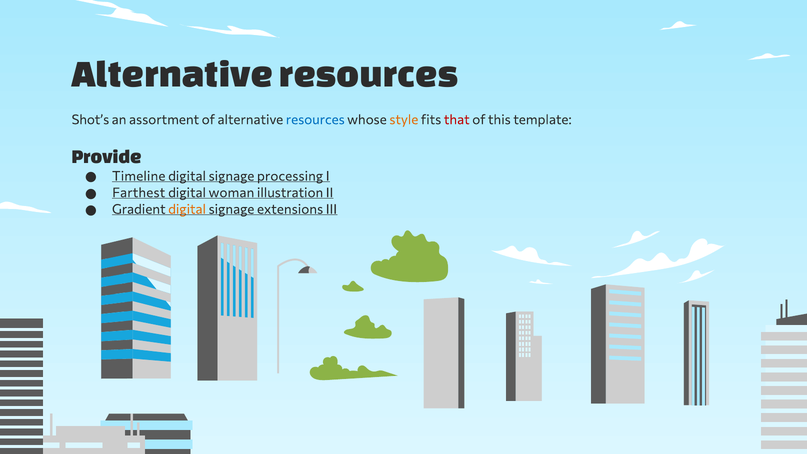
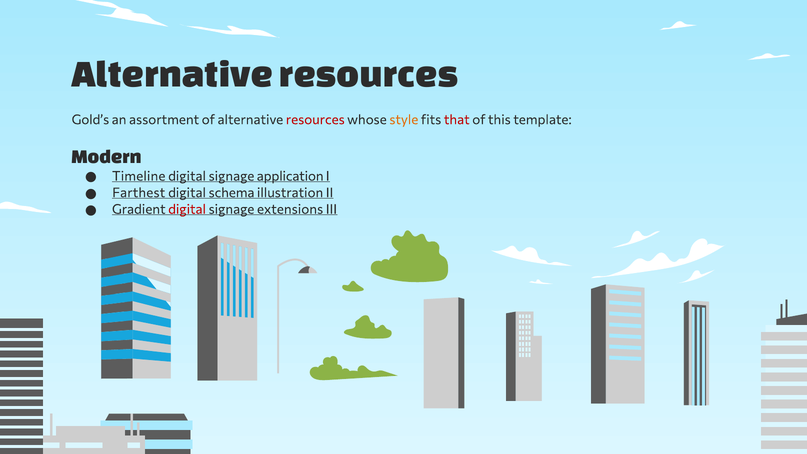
Shot’s: Shot’s -> Gold’s
resources at (315, 120) colour: blue -> red
Provide: Provide -> Modern
processing: processing -> application
woman: woman -> schema
digital at (187, 209) colour: orange -> red
